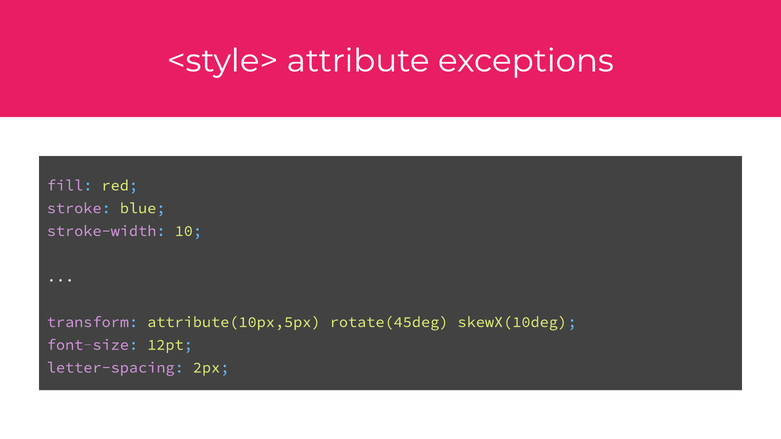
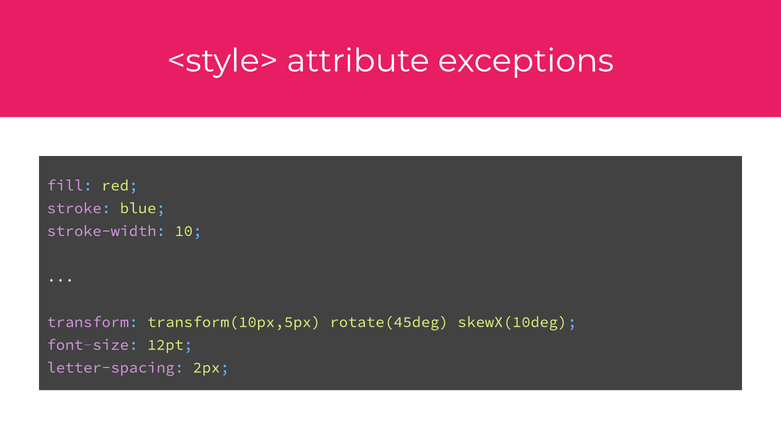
attribute(10px,5px: attribute(10px,5px -> transform(10px,5px
